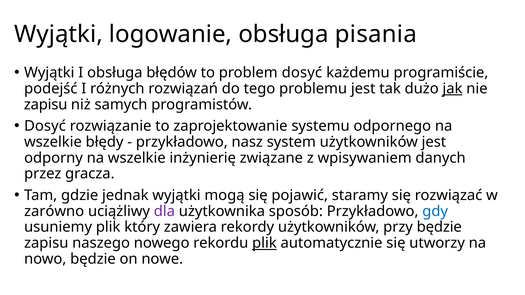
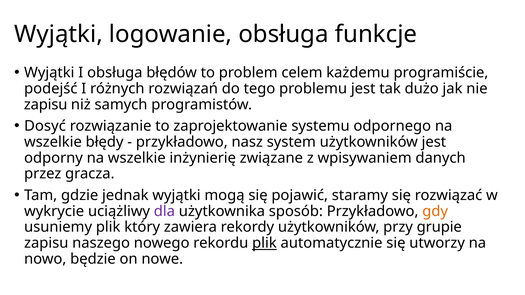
pisania: pisania -> funkcje
problem dosyć: dosyć -> celem
jak underline: present -> none
zarówno: zarówno -> wykrycie
gdy colour: blue -> orange
przy będzie: będzie -> grupie
